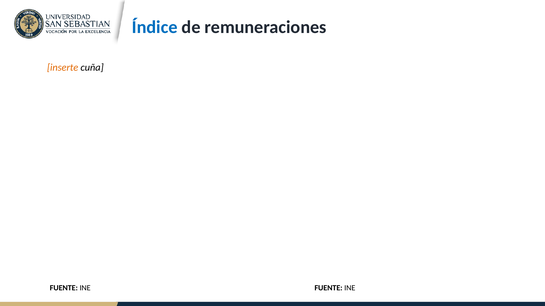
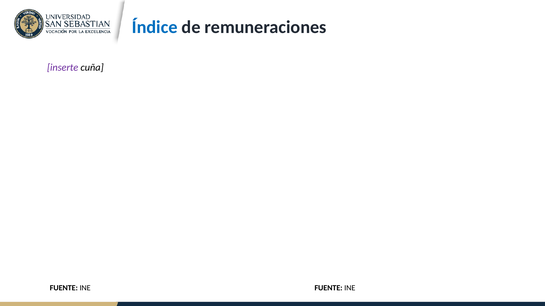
inserte colour: orange -> purple
